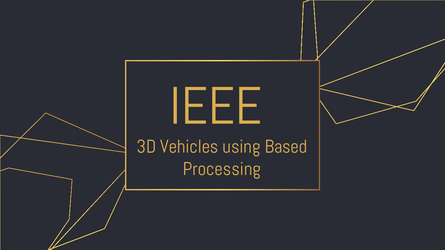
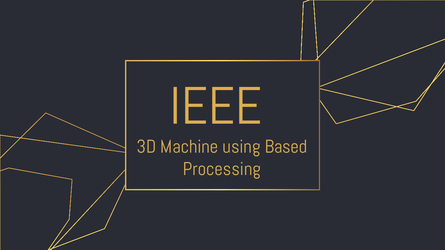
Vehicles: Vehicles -> Machine
